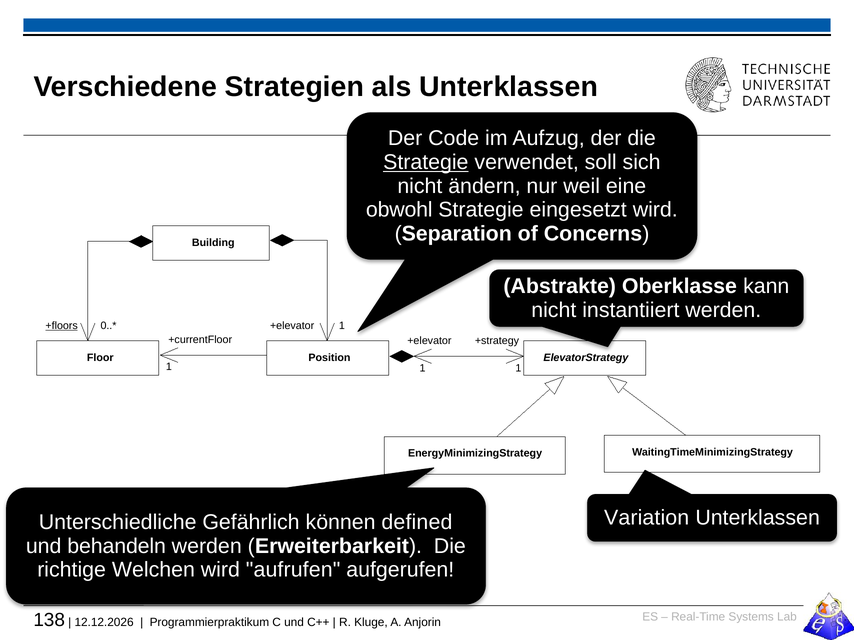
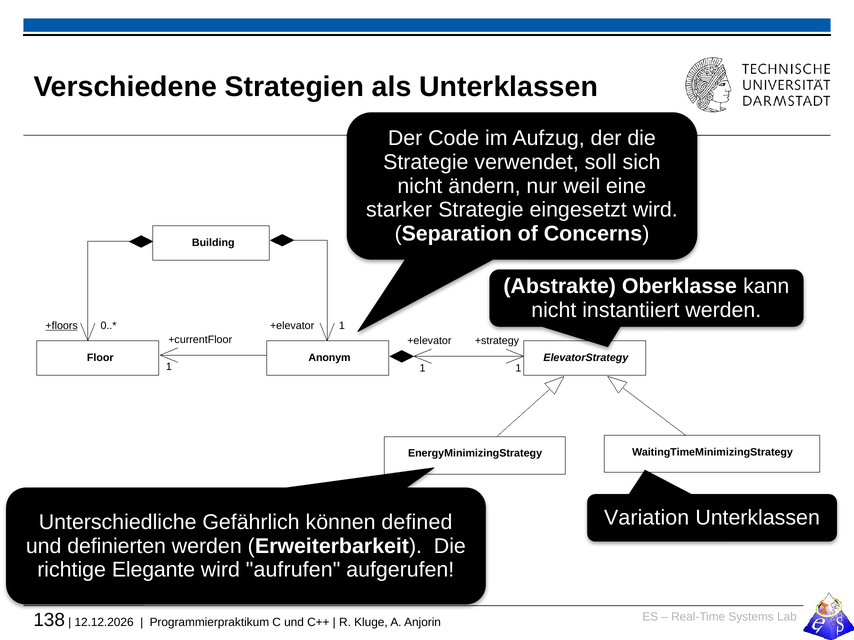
Strategie at (426, 162) underline: present -> none
obwohl: obwohl -> starker
Position: Position -> Anonym
behandeln: behandeln -> definierten
Welchen: Welchen -> Elegante
